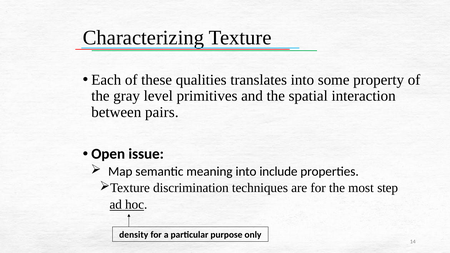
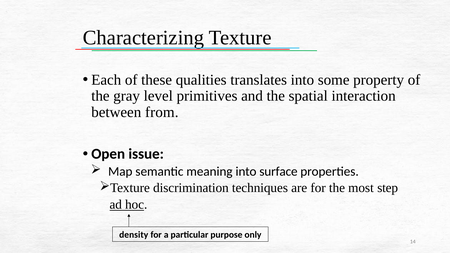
pairs: pairs -> from
include: include -> surface
